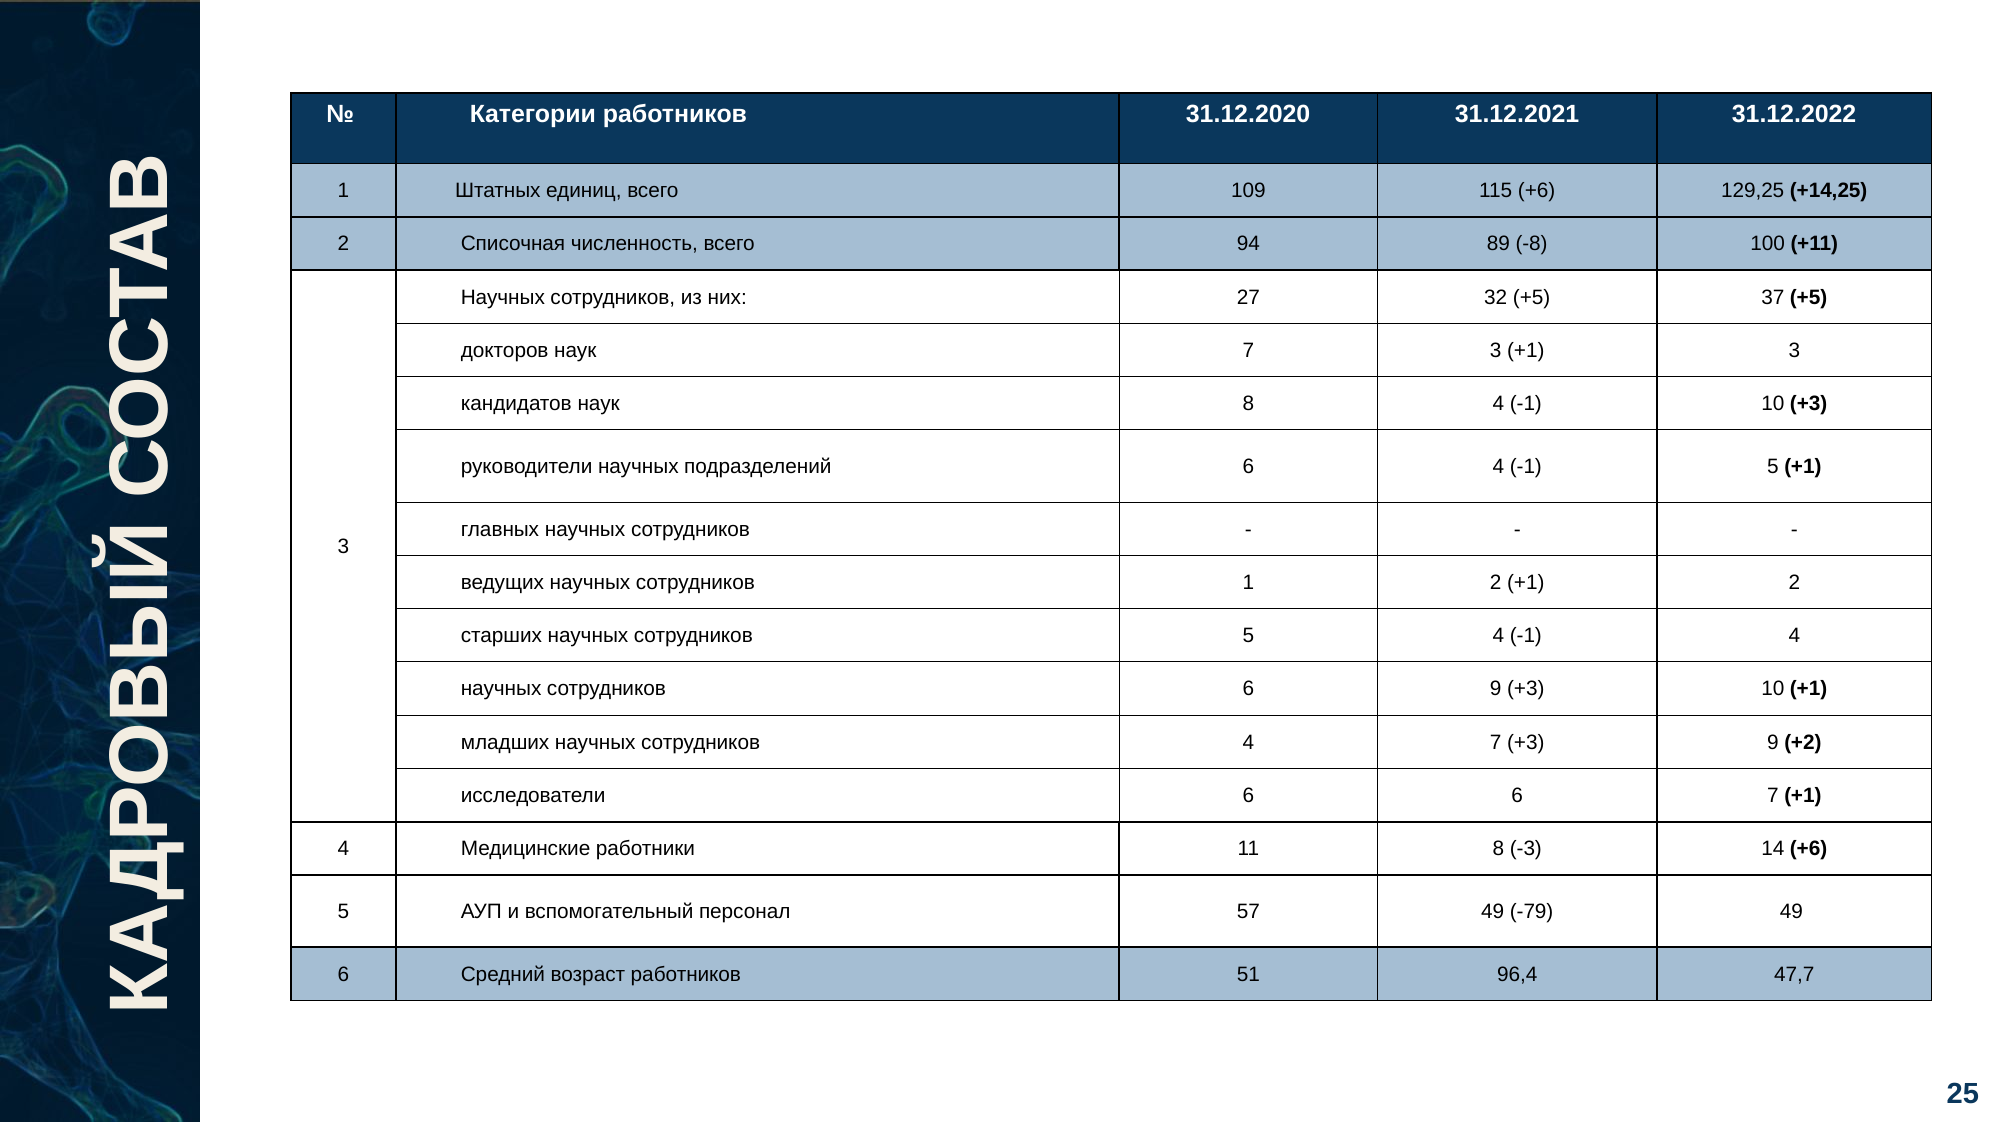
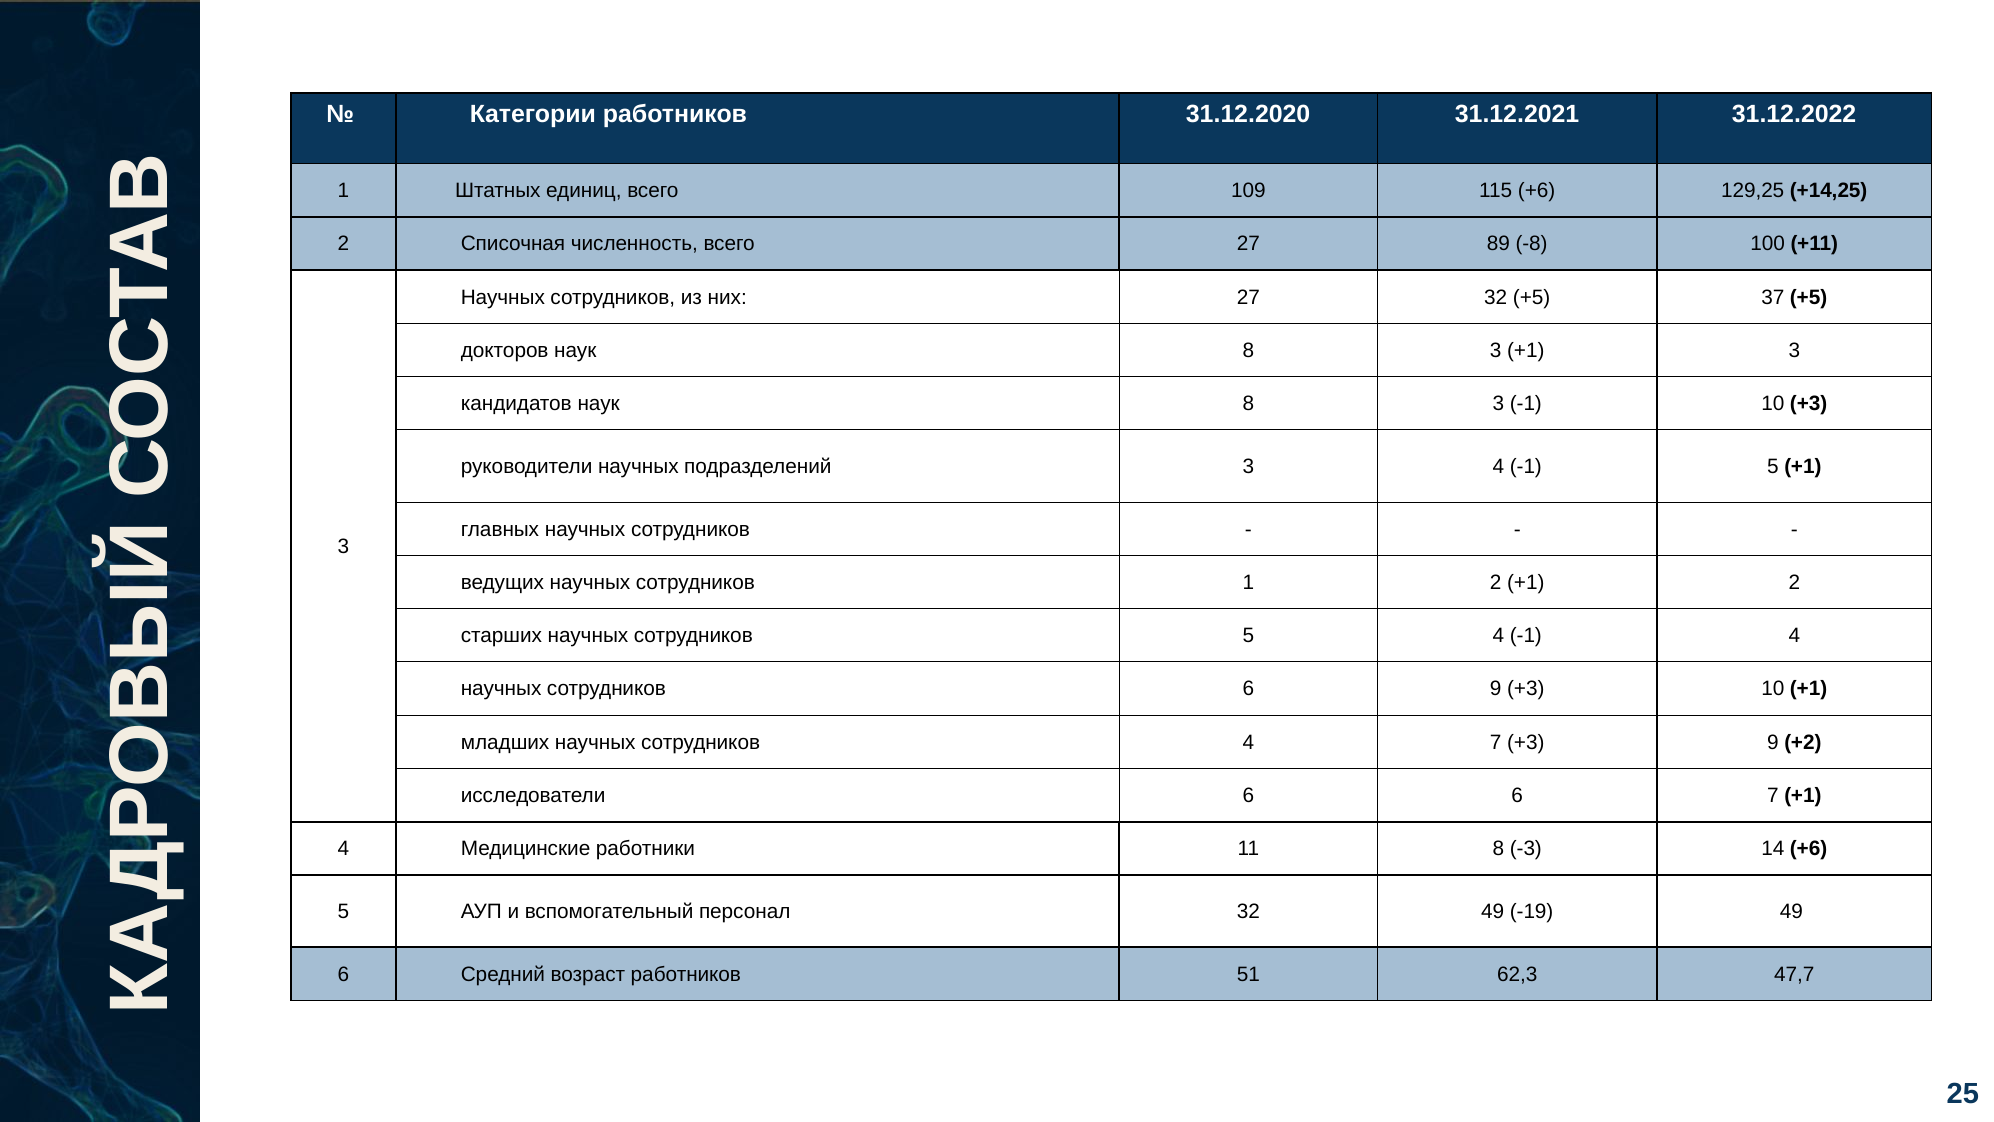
всего 94: 94 -> 27
докторов наук 7: 7 -> 8
кандидатов наук 8 4: 4 -> 3
подразделений 6: 6 -> 3
персонал 57: 57 -> 32
-79: -79 -> -19
96,4: 96,4 -> 62,3
